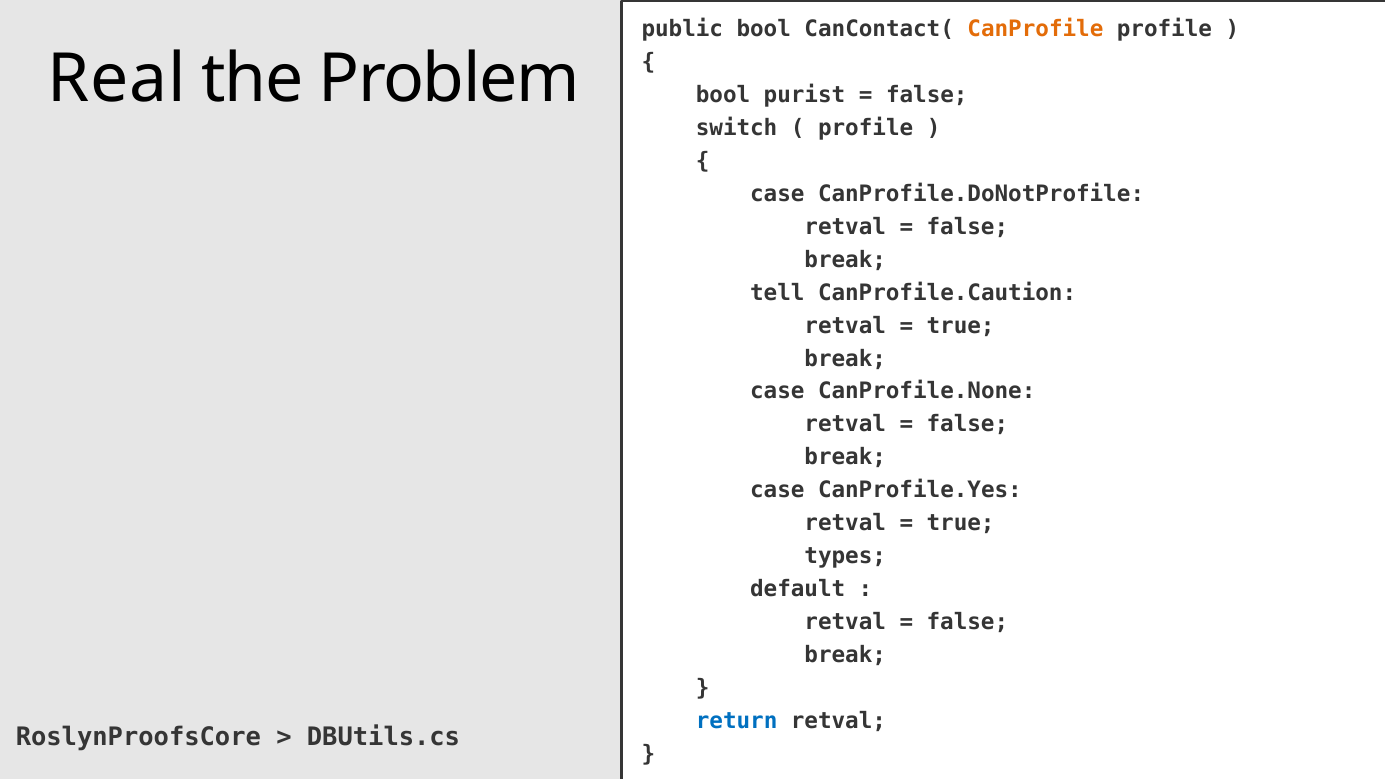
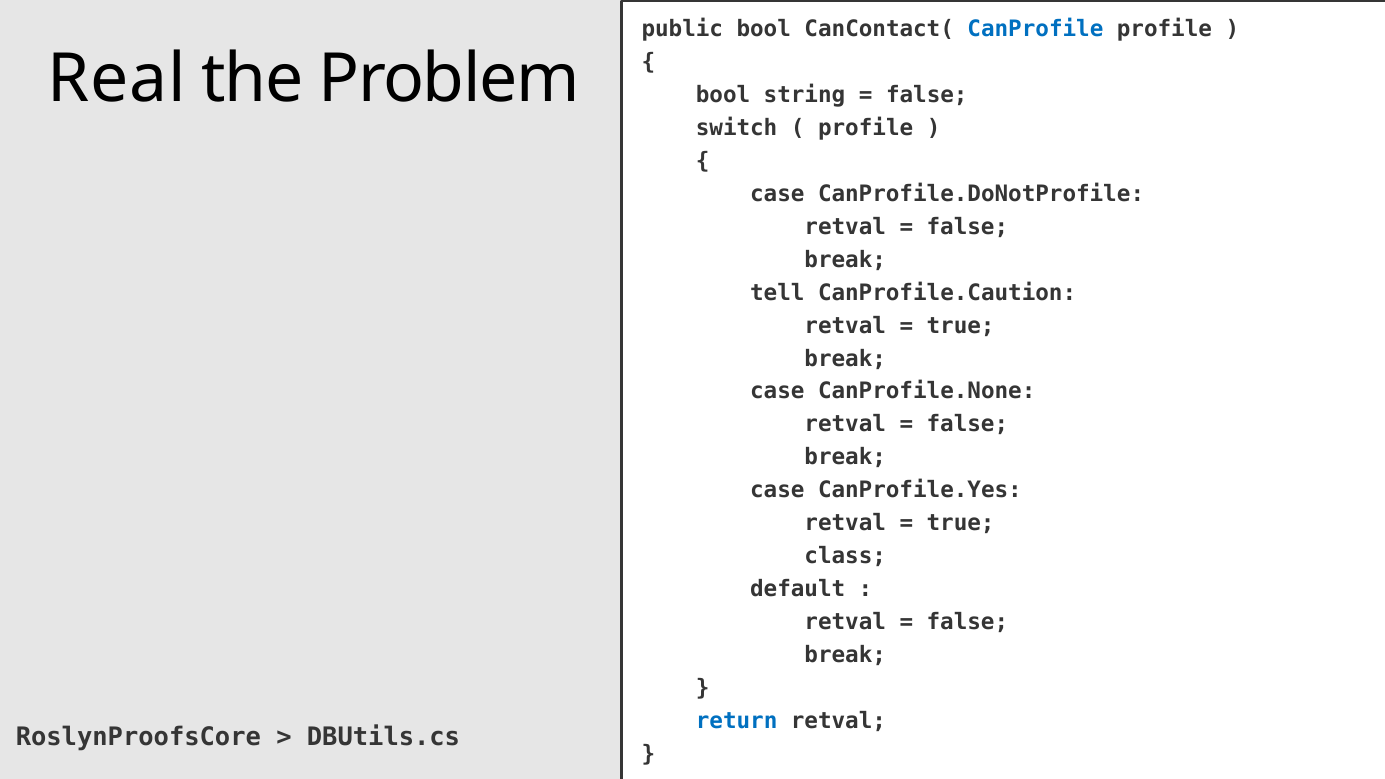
CanProfile colour: orange -> blue
purist: purist -> string
types: types -> class
